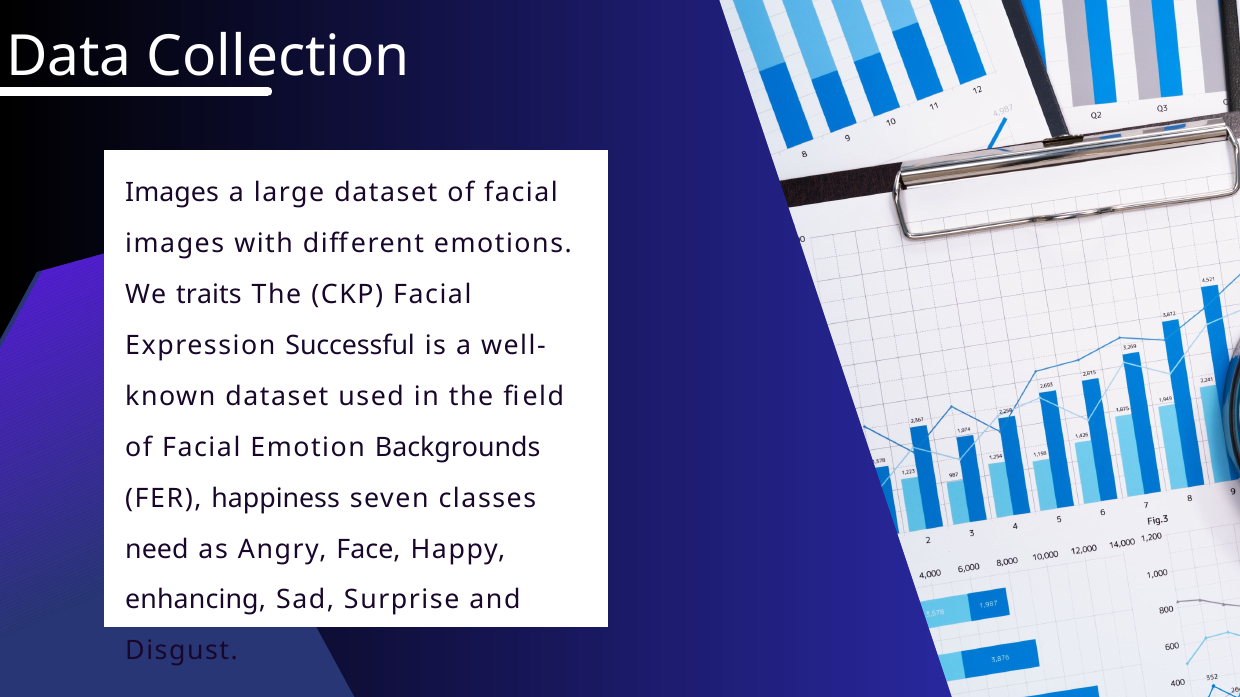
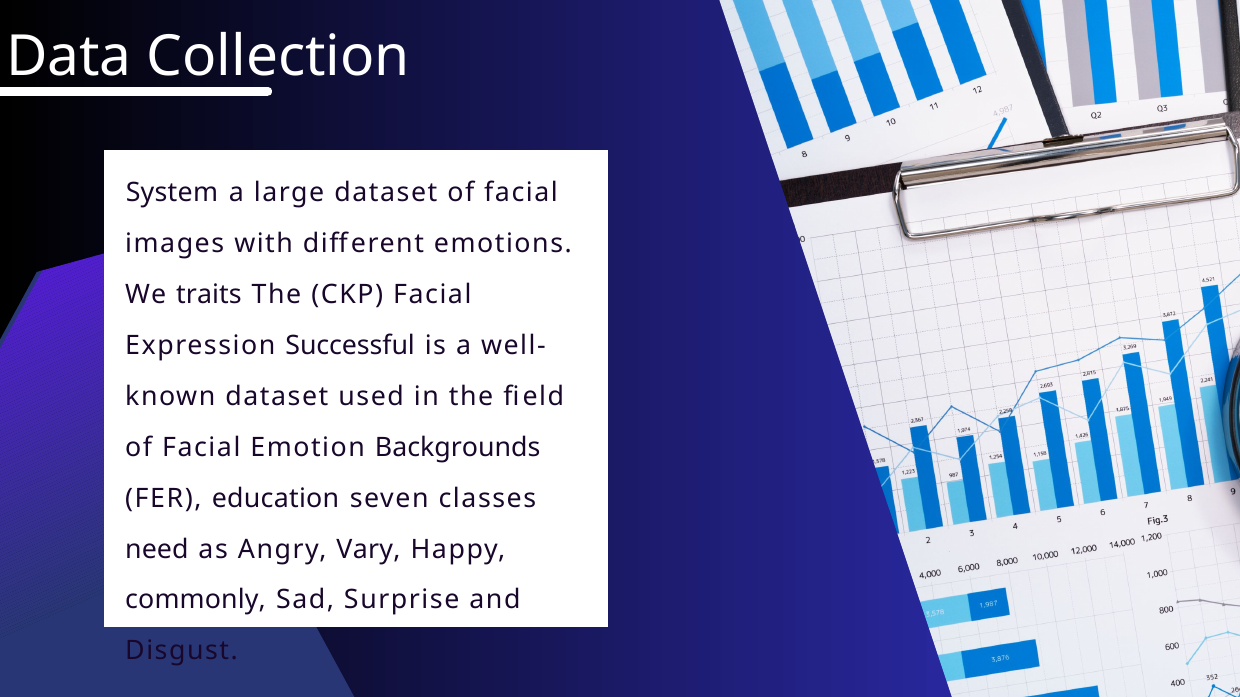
Images at (172, 193): Images -> System
happiness: happiness -> education
Face: Face -> Vary
enhancing: enhancing -> commonly
